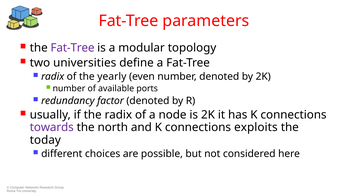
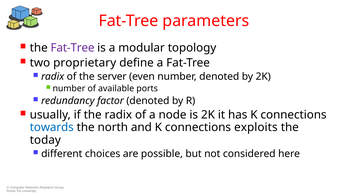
universities: universities -> proprietary
yearly: yearly -> server
towards colour: purple -> blue
